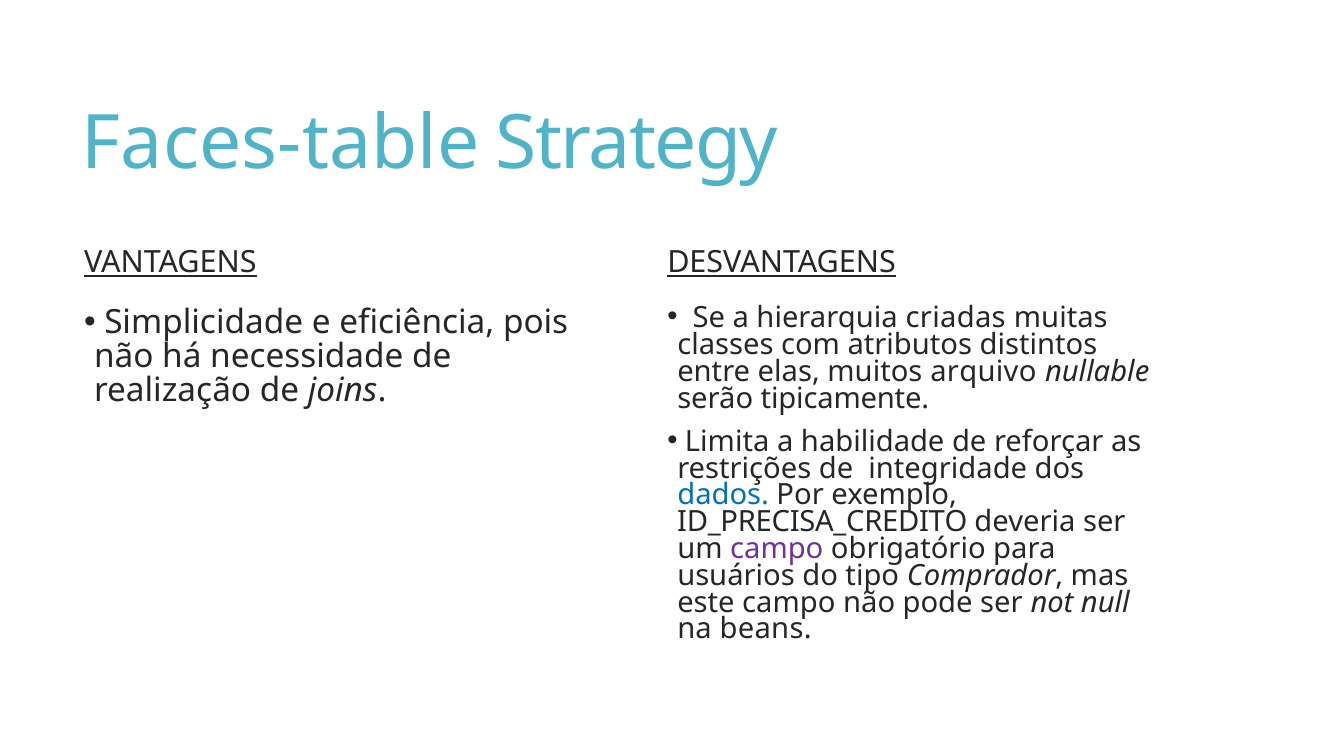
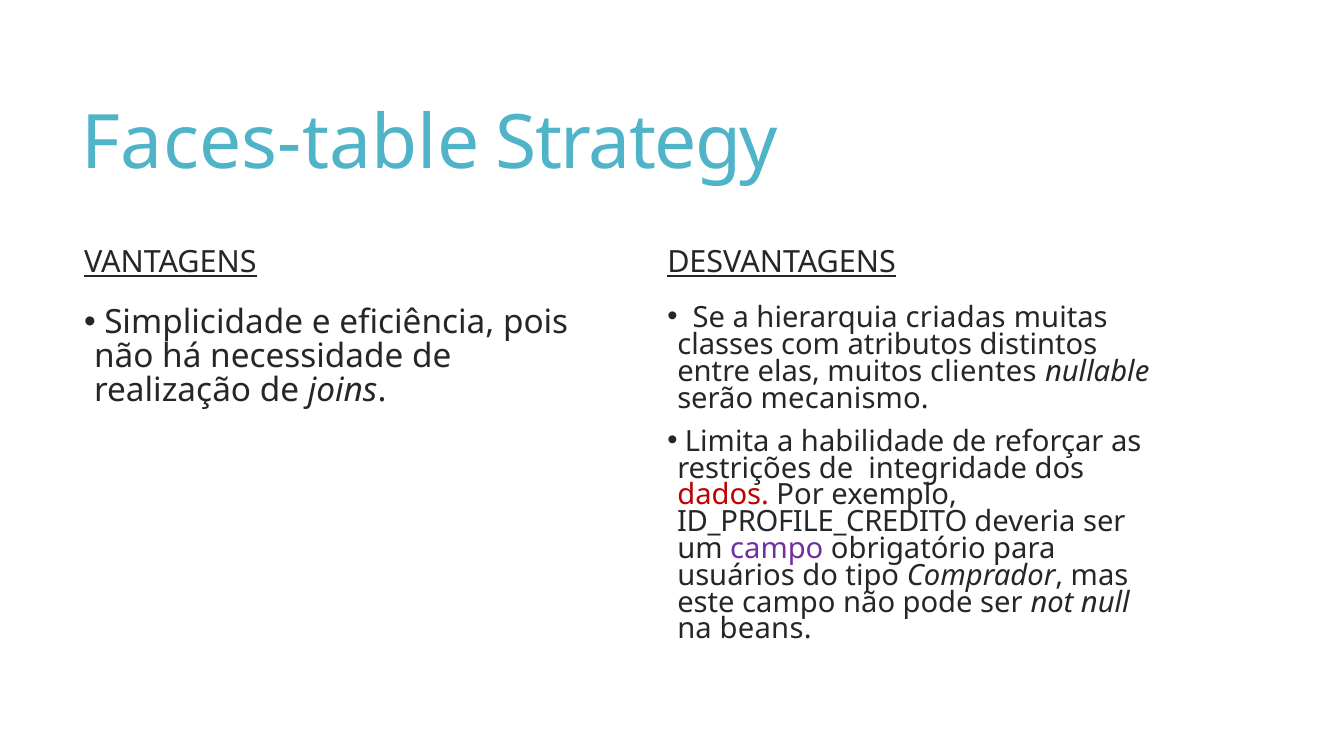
arquivo: arquivo -> clientes
tipicamente: tipicamente -> mecanismo
dados colour: blue -> red
ID_PRECISA_CREDITO: ID_PRECISA_CREDITO -> ID_PROFILE_CREDITO
